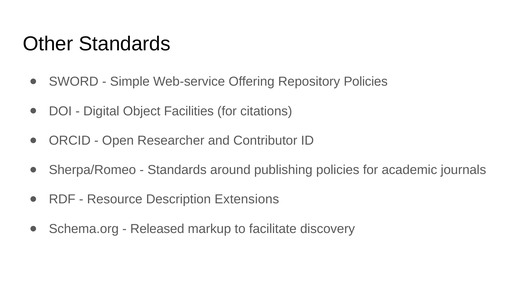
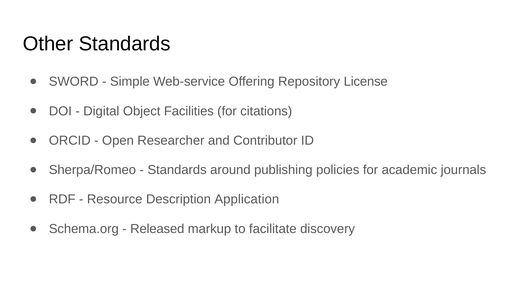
Repository Policies: Policies -> License
Extensions: Extensions -> Application
